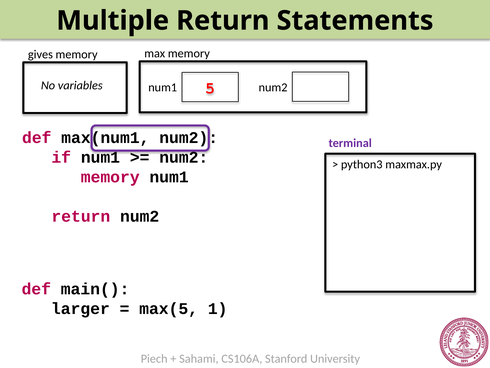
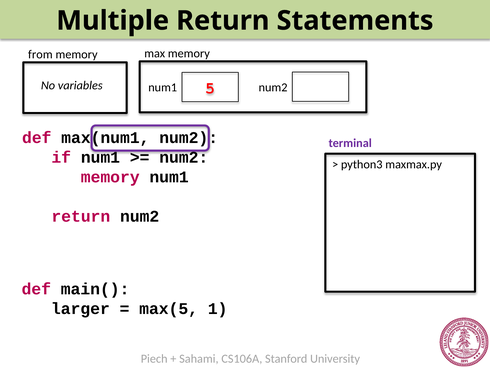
gives: gives -> from
